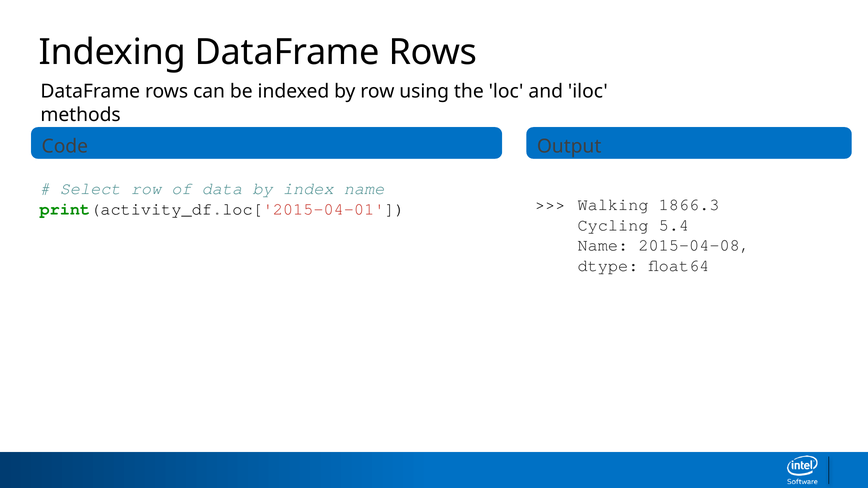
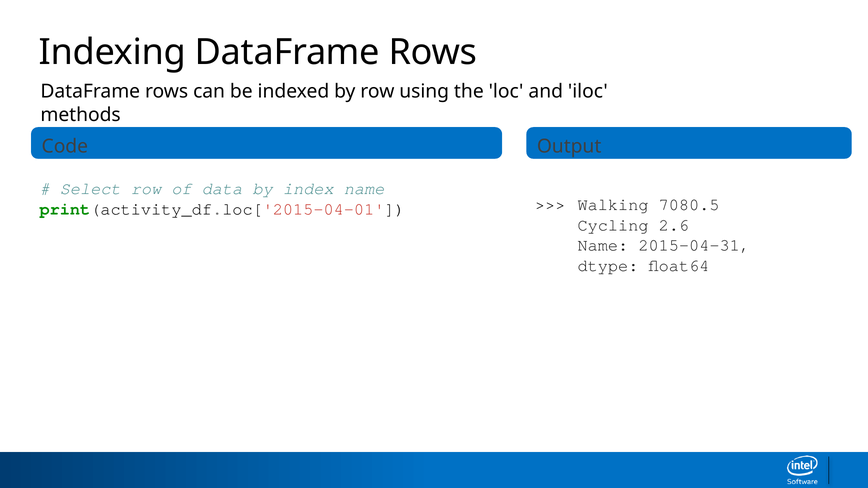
1866.3: 1866.3 -> 7080.5
5.4: 5.4 -> 2.6
2015-04-08: 2015-04-08 -> 2015-04-31
